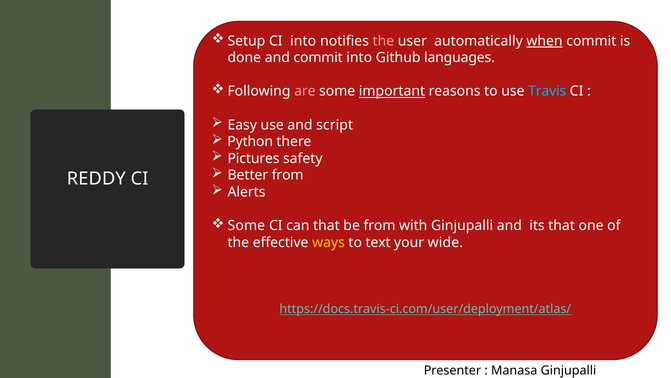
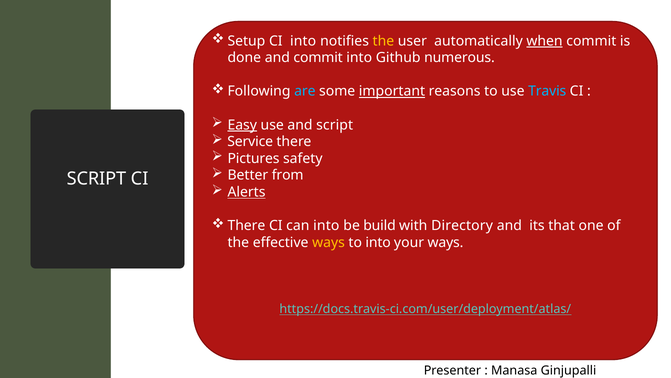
the at (383, 41) colour: pink -> yellow
languages: languages -> numerous
are colour: pink -> light blue
Easy underline: none -> present
Python: Python -> Service
REDDY at (96, 178): REDDY -> SCRIPT
Alerts underline: none -> present
Some at (246, 225): Some -> There
can that: that -> into
be from: from -> build
with Ginjupalli: Ginjupalli -> Directory
to text: text -> into
your wide: wide -> ways
